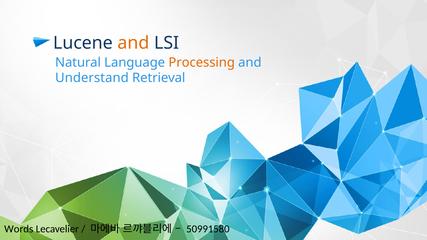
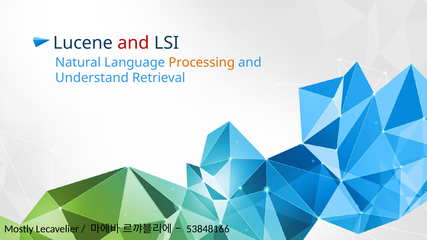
and at (134, 43) colour: orange -> red
Words: Words -> Mostly
50991580: 50991580 -> 53848166
